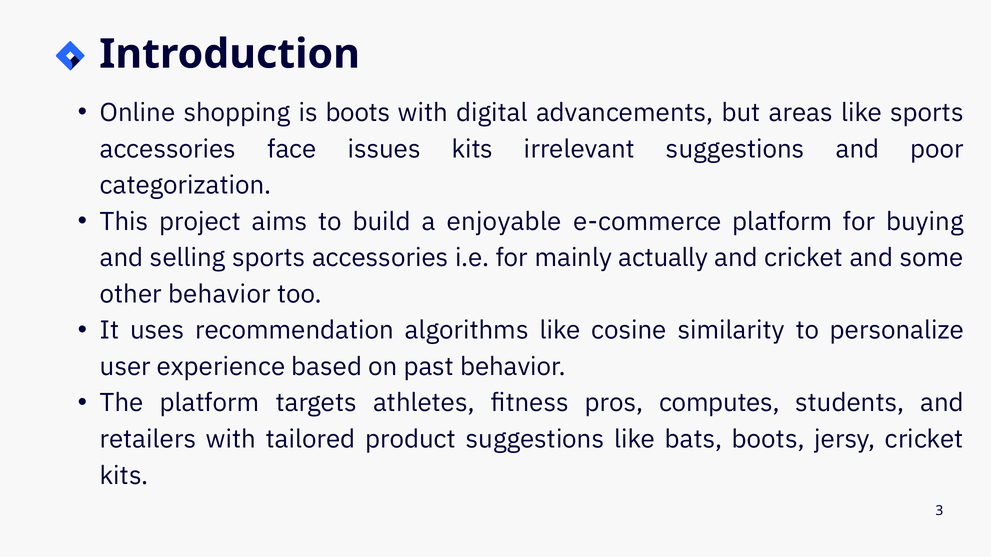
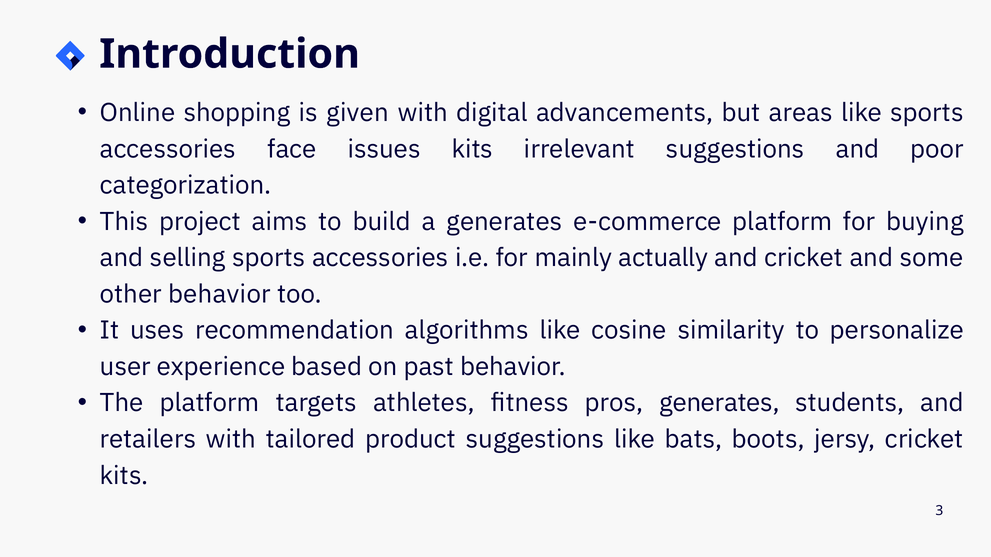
is boots: boots -> given
a enjoyable: enjoyable -> generates
pros computes: computes -> generates
